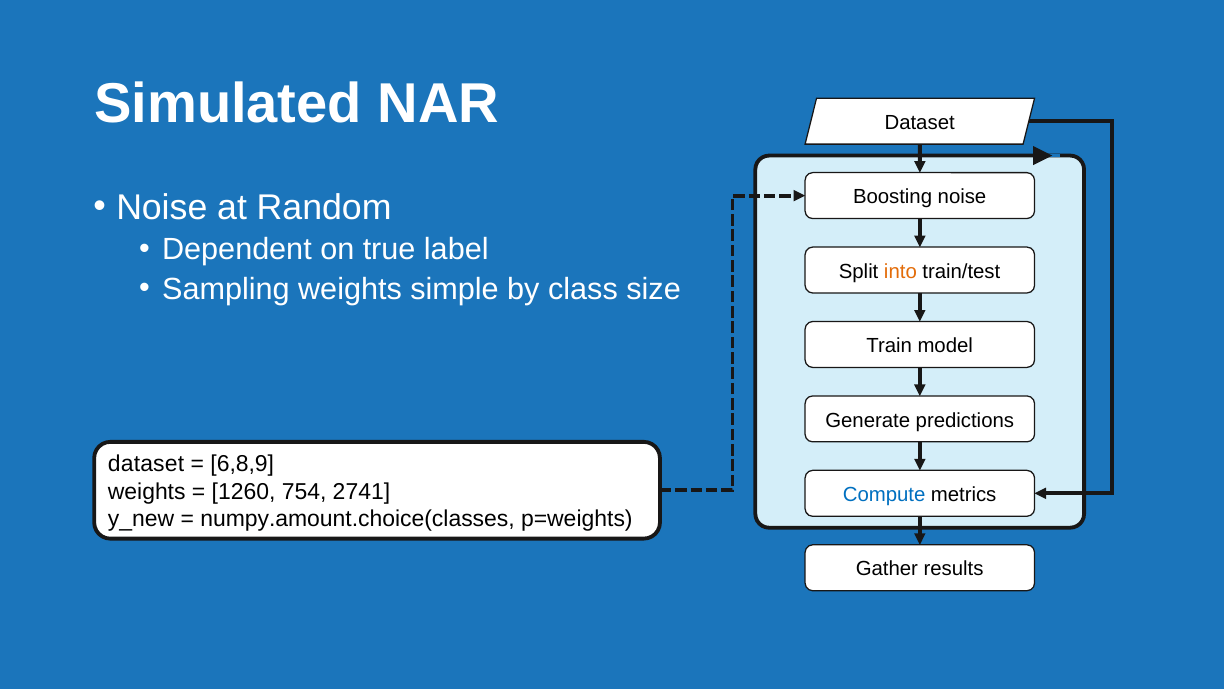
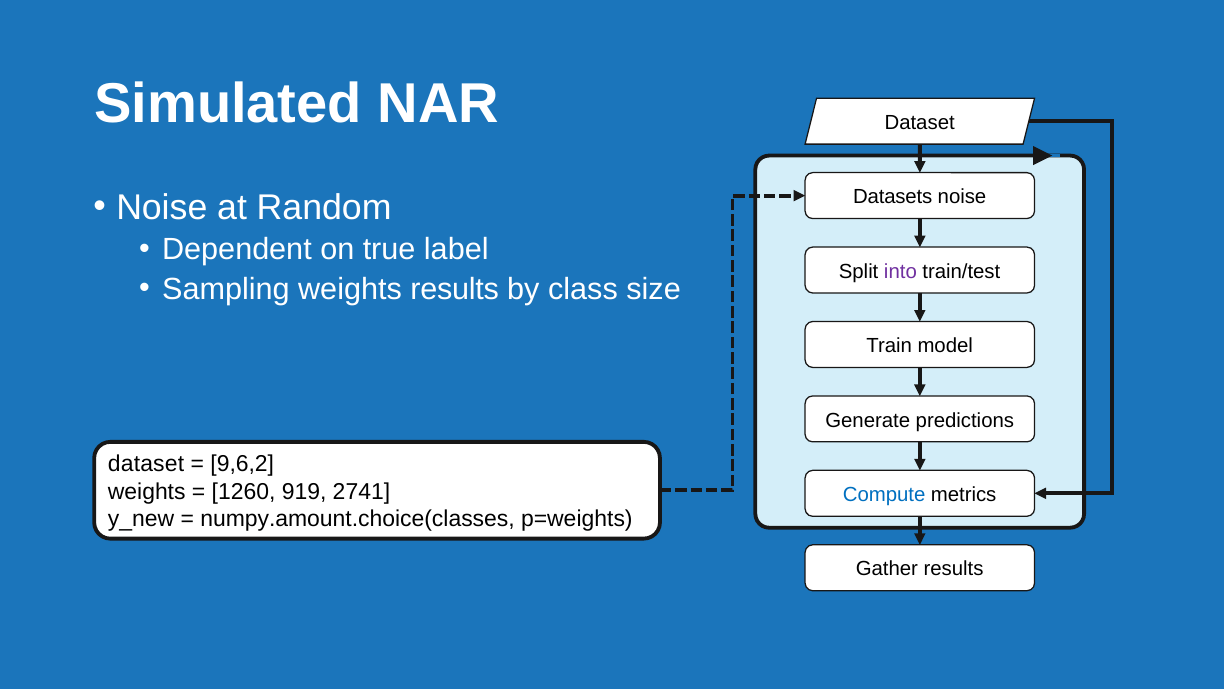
Boosting: Boosting -> Datasets
into colour: orange -> purple
weights simple: simple -> results
6,8,9: 6,8,9 -> 9,6,2
754: 754 -> 919
